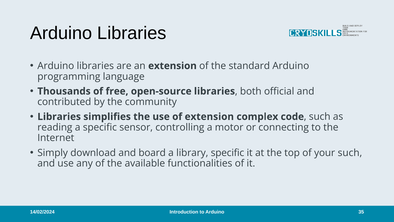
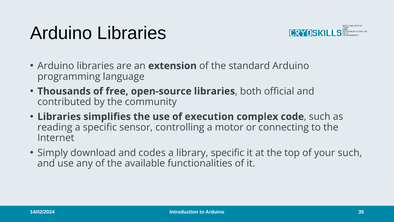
of extension: extension -> execution
board: board -> codes
